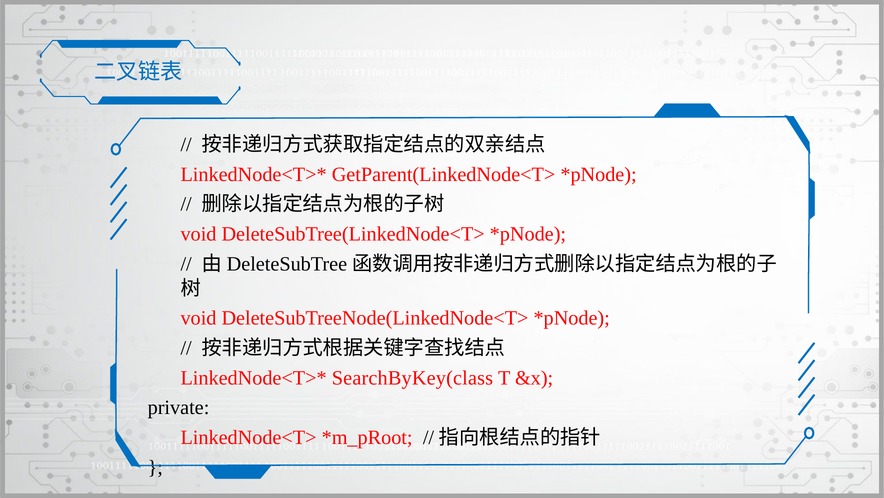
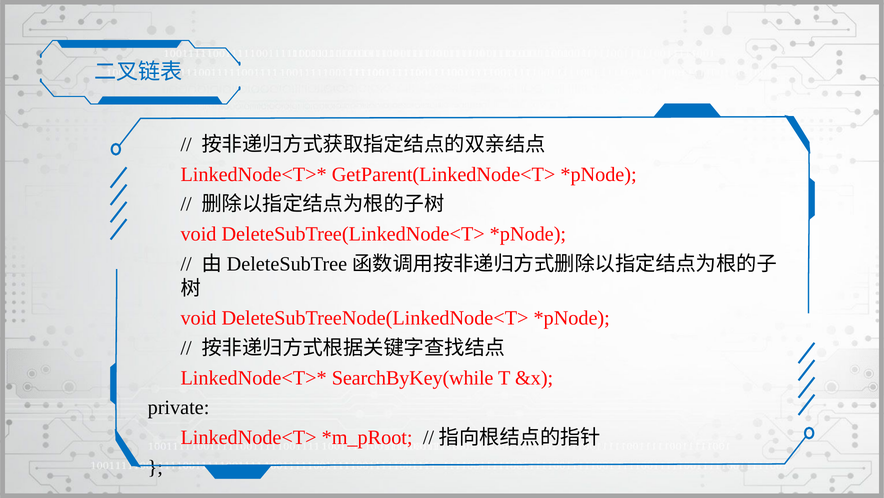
SearchByKey(class: SearchByKey(class -> SearchByKey(while
